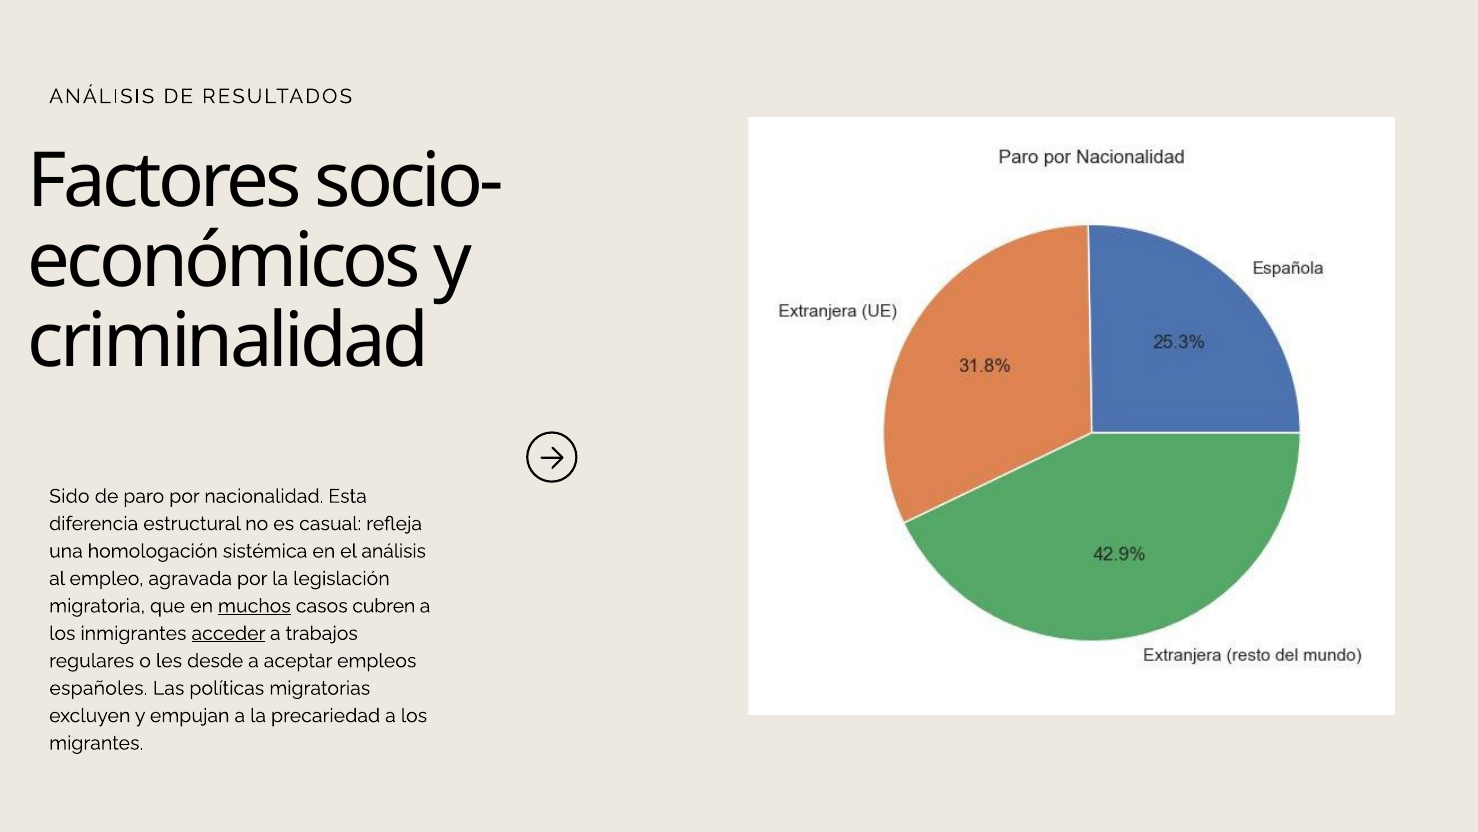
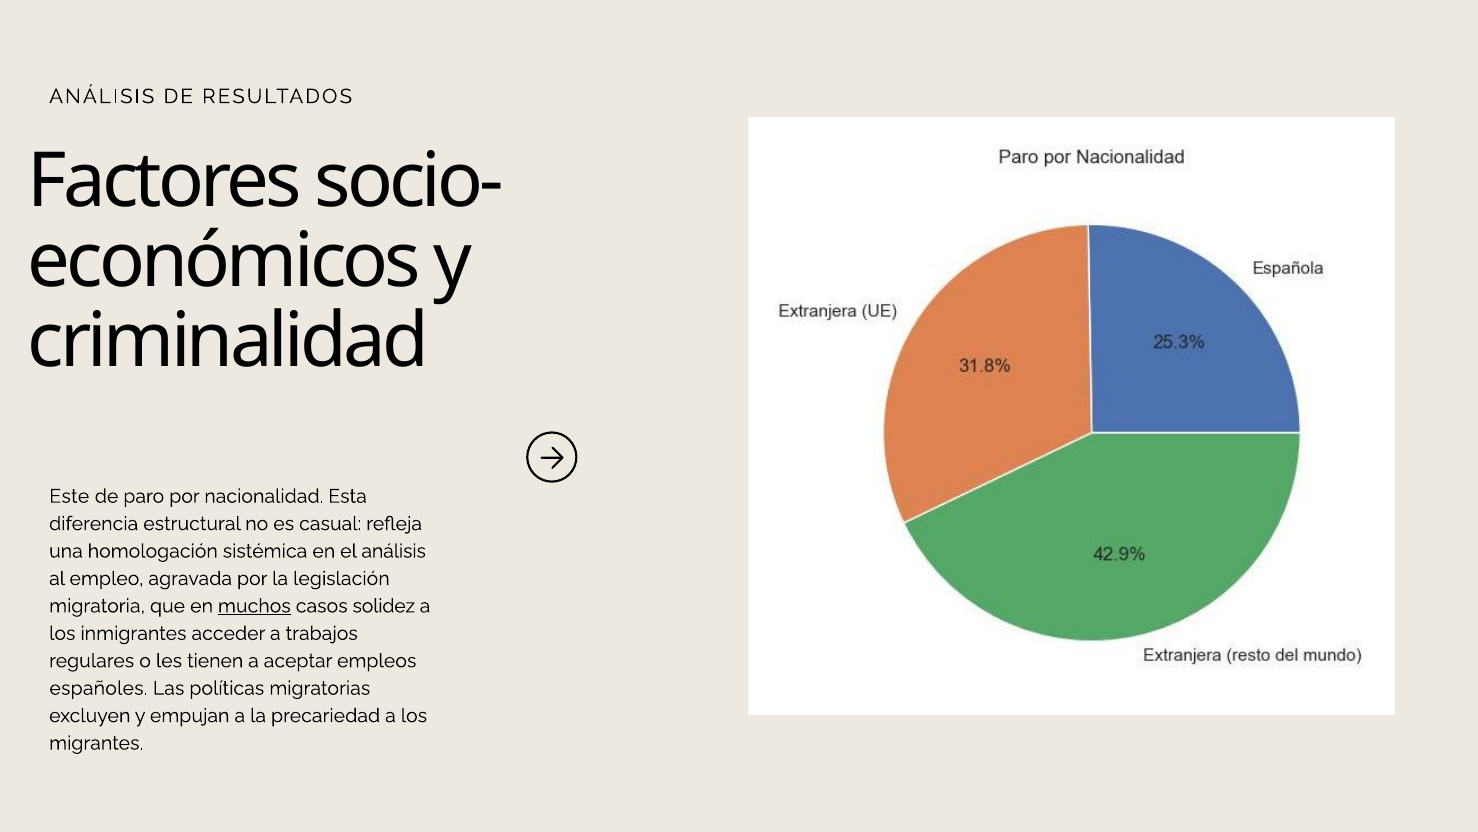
Sido: Sido -> Este
cubren: cubren -> solidez
acceder underline: present -> none
desde: desde -> tienen
